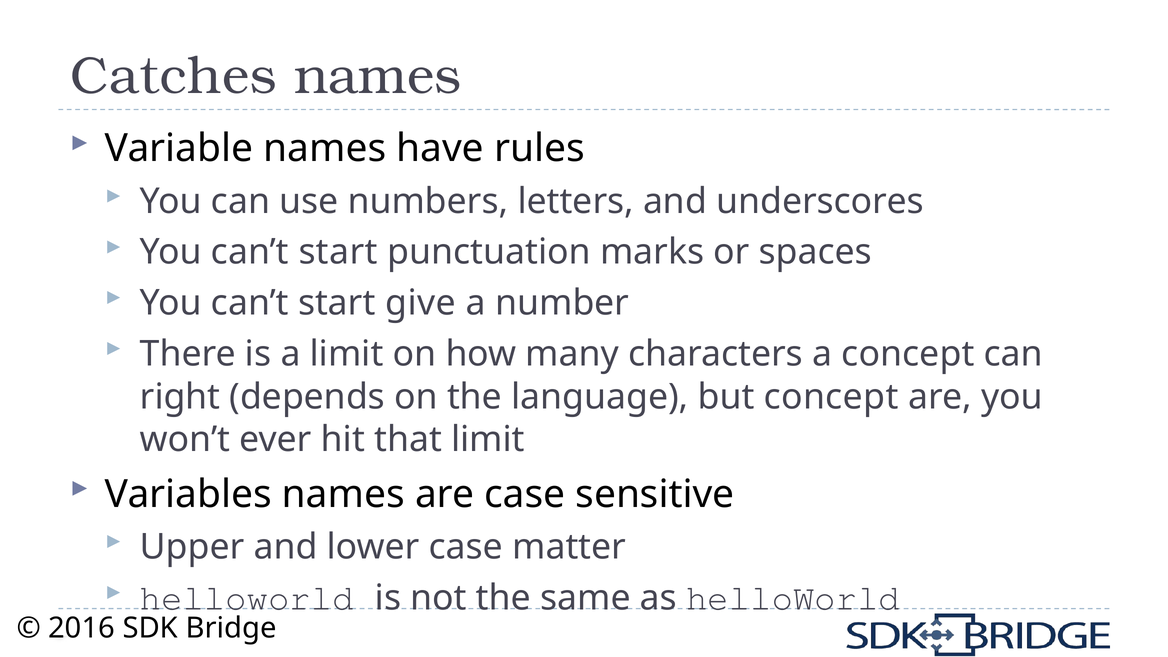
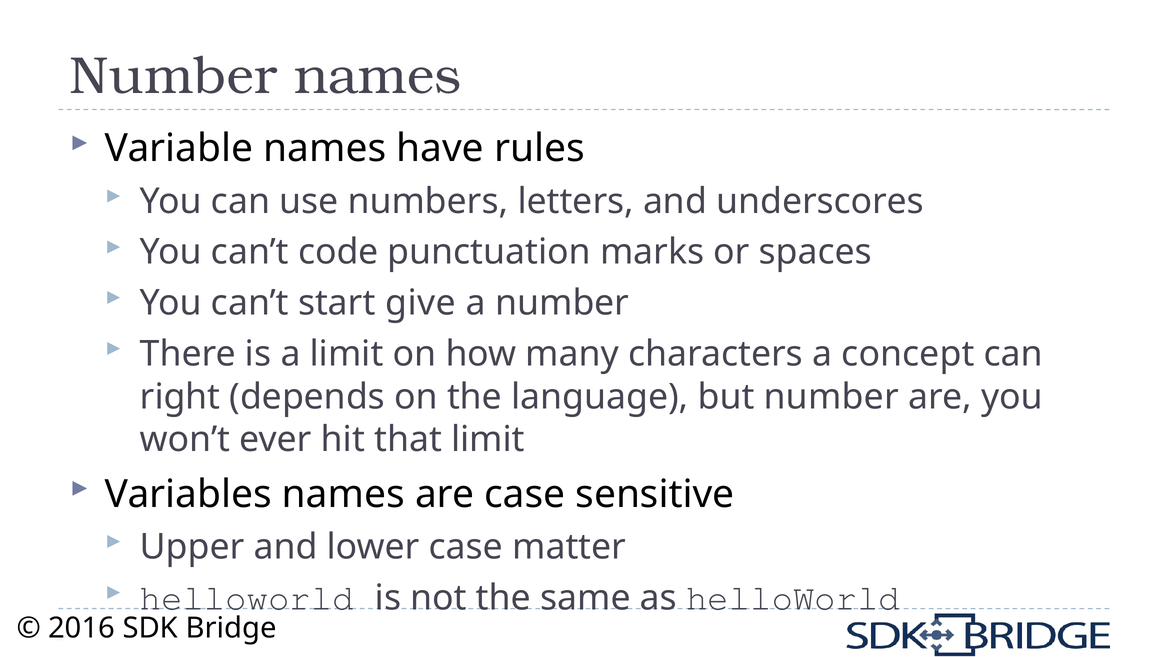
Catches at (173, 76): Catches -> Number
start at (338, 252): start -> code
but concept: concept -> number
